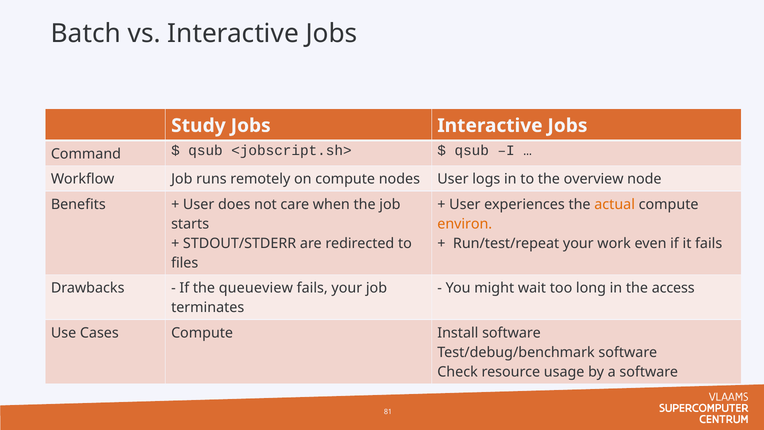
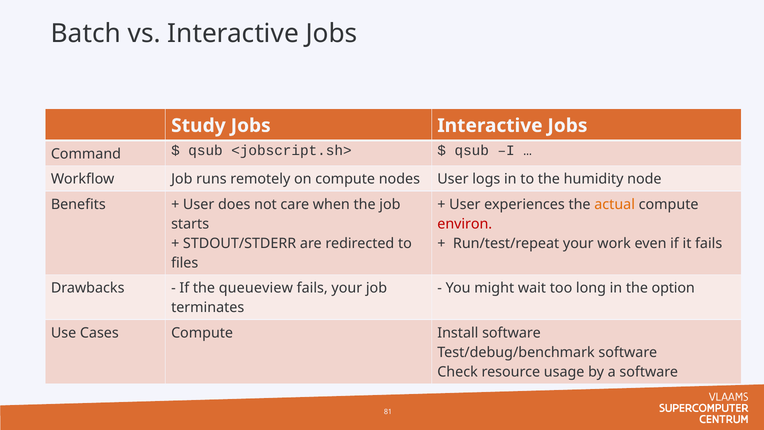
overview: overview -> humidity
environ colour: orange -> red
access: access -> option
